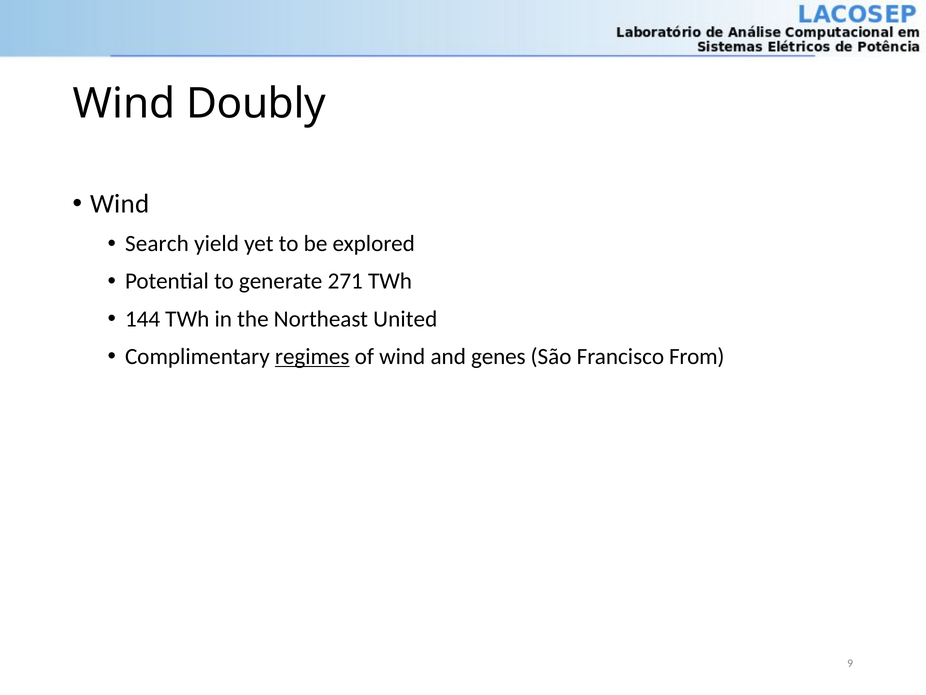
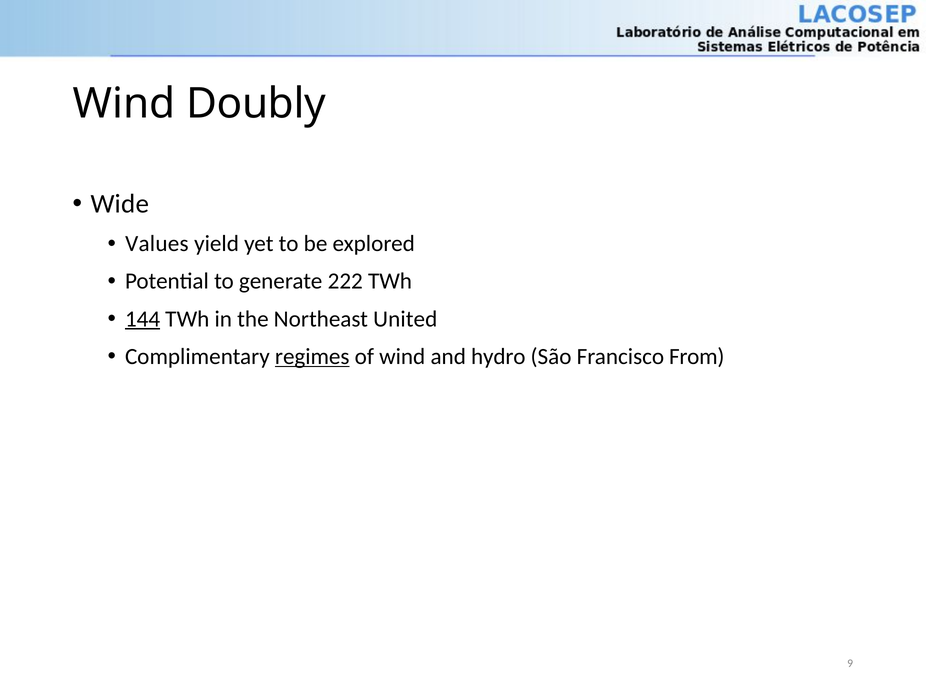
Wind at (120, 204): Wind -> Wide
Search: Search -> Values
271: 271 -> 222
144 underline: none -> present
genes: genes -> hydro
